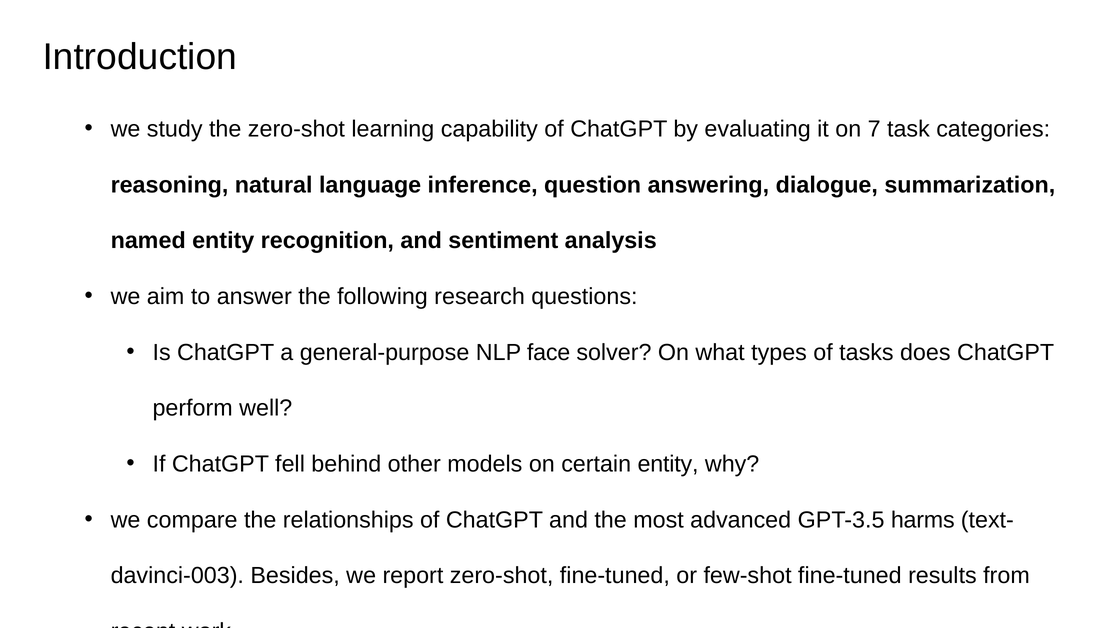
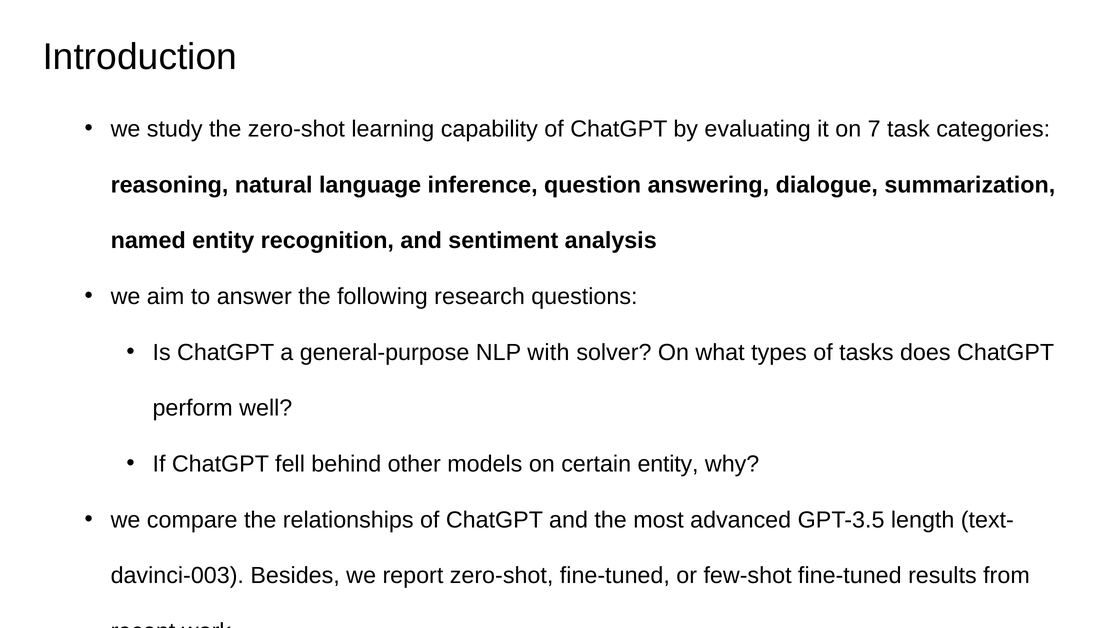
face: face -> with
harms: harms -> length
